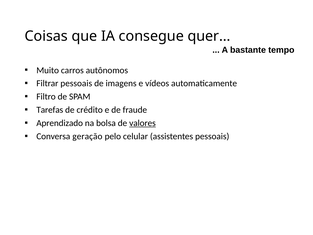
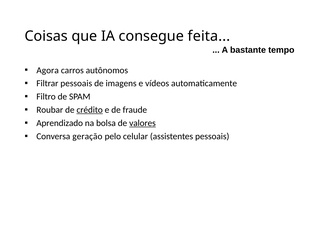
quer: quer -> feita
Muito: Muito -> Agora
Tarefas: Tarefas -> Roubar
crédito underline: none -> present
